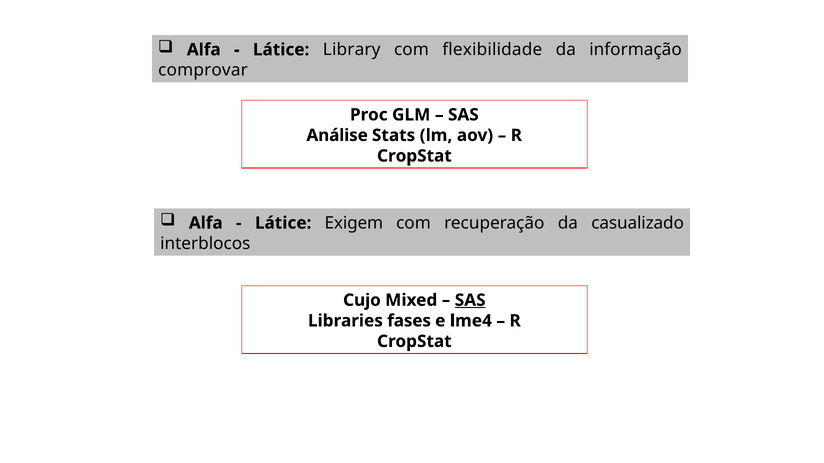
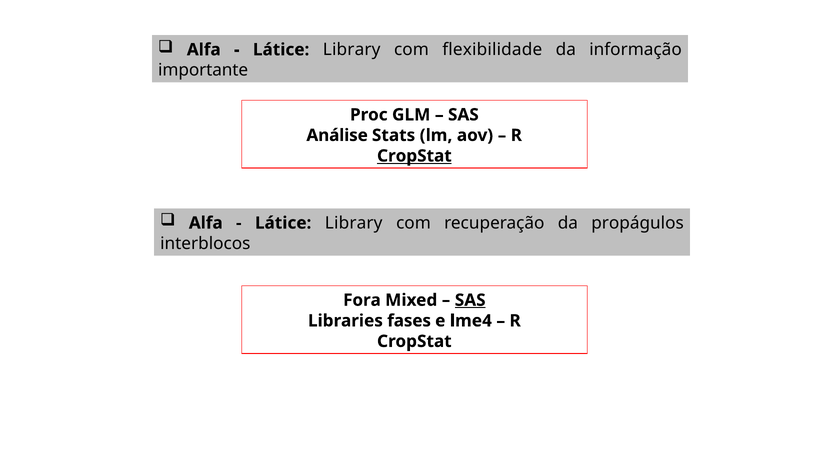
comprovar: comprovar -> importante
CropStat at (414, 156) underline: none -> present
Exigem at (354, 223): Exigem -> Library
casualizado: casualizado -> propágulos
Cujo: Cujo -> Fora
